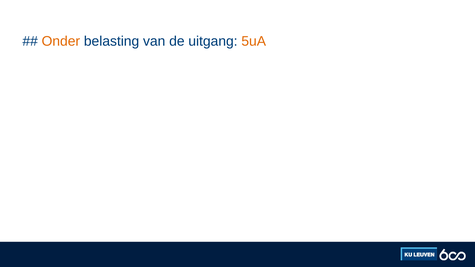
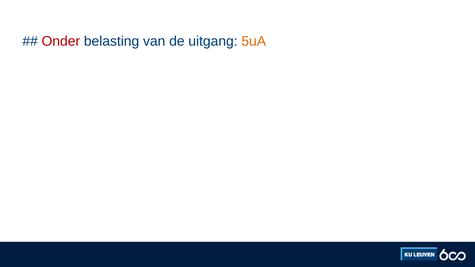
Onder colour: orange -> red
